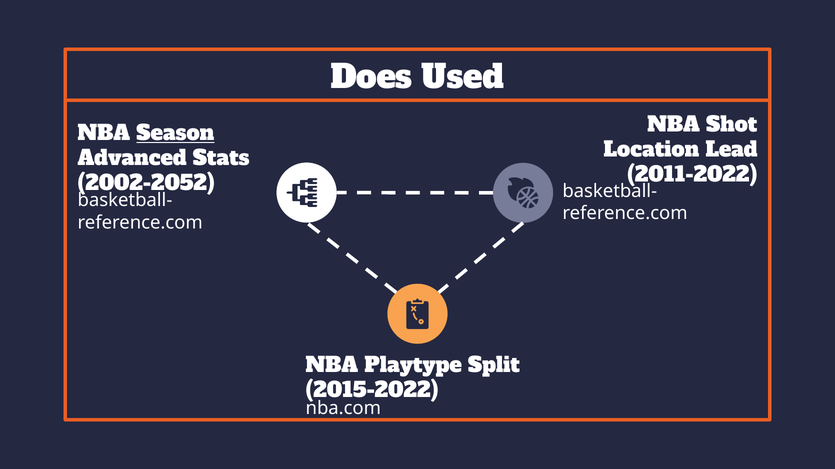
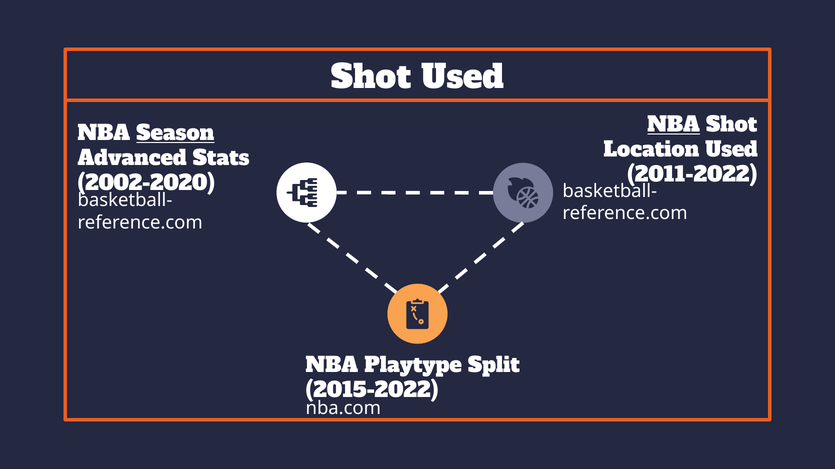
Does at (371, 78): Does -> Shot
NBA at (674, 125) underline: none -> present
Location Lead: Lead -> Used
2002-2052: 2002-2052 -> 2002-2020
